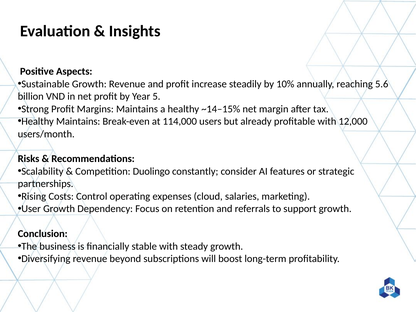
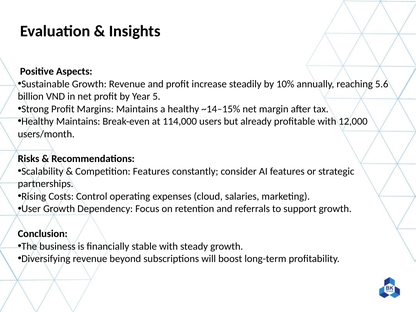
Competition Duolingo: Duolingo -> Features
